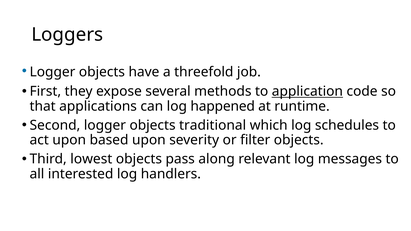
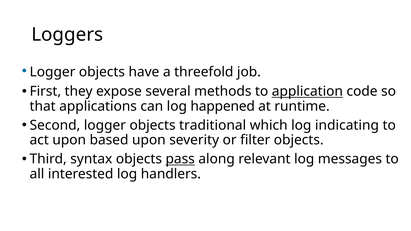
schedules: schedules -> indicating
lowest: lowest -> syntax
pass underline: none -> present
